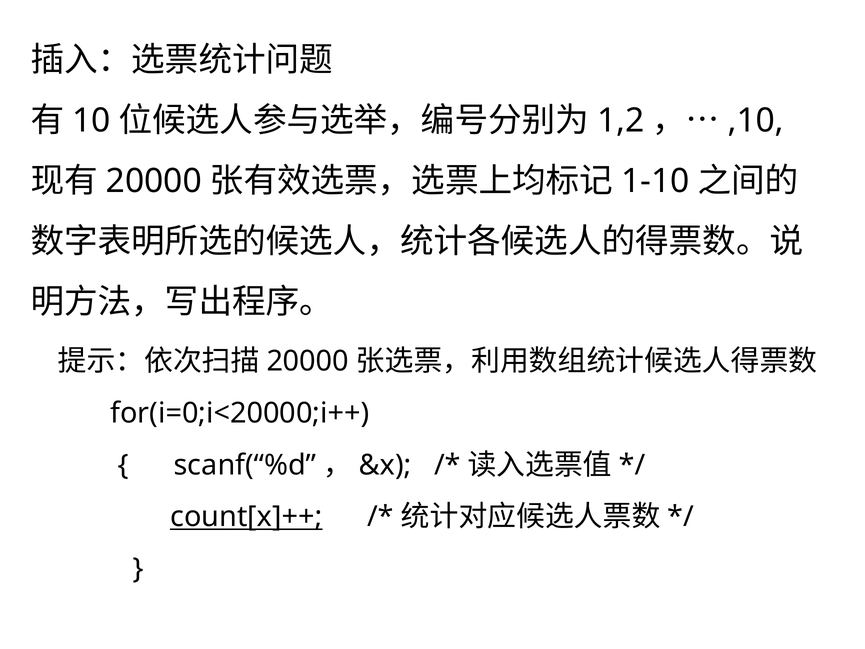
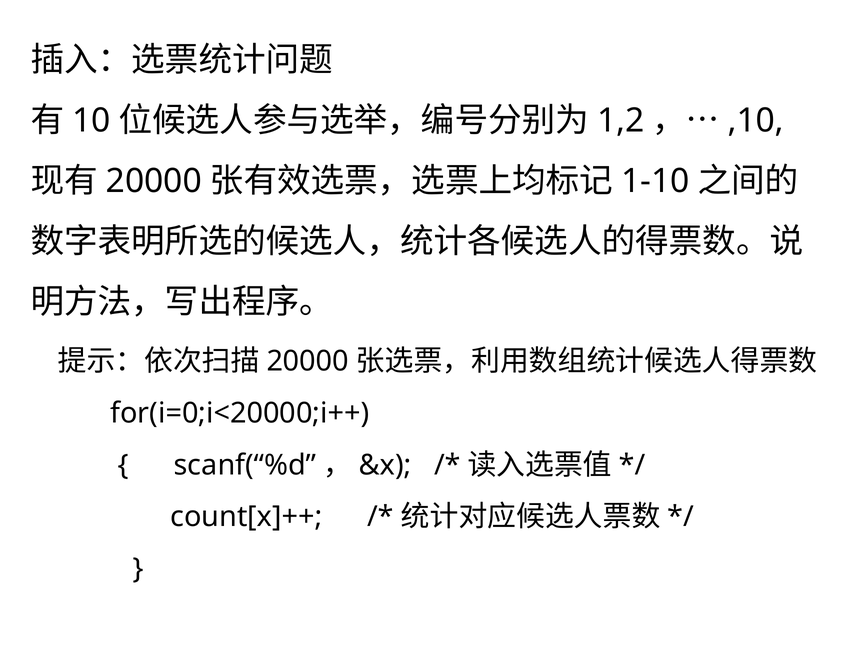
count[x]++ underline: present -> none
